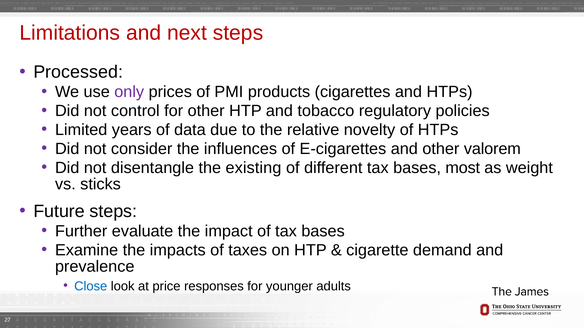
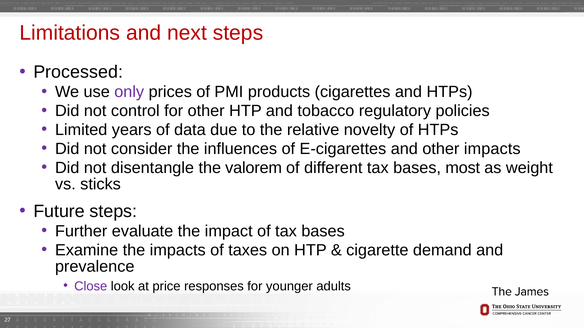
other valorem: valorem -> impacts
existing: existing -> valorem
Close colour: blue -> purple
